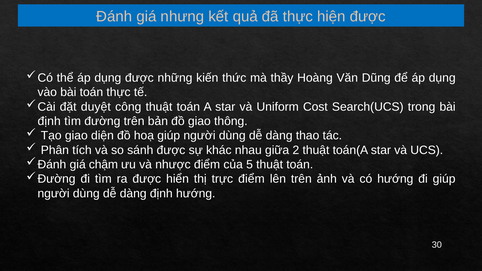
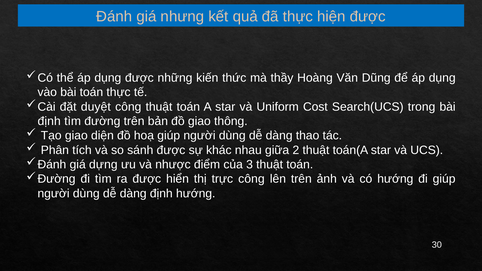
chậm: chậm -> dựng
5: 5 -> 3
trực điểm: điểm -> công
